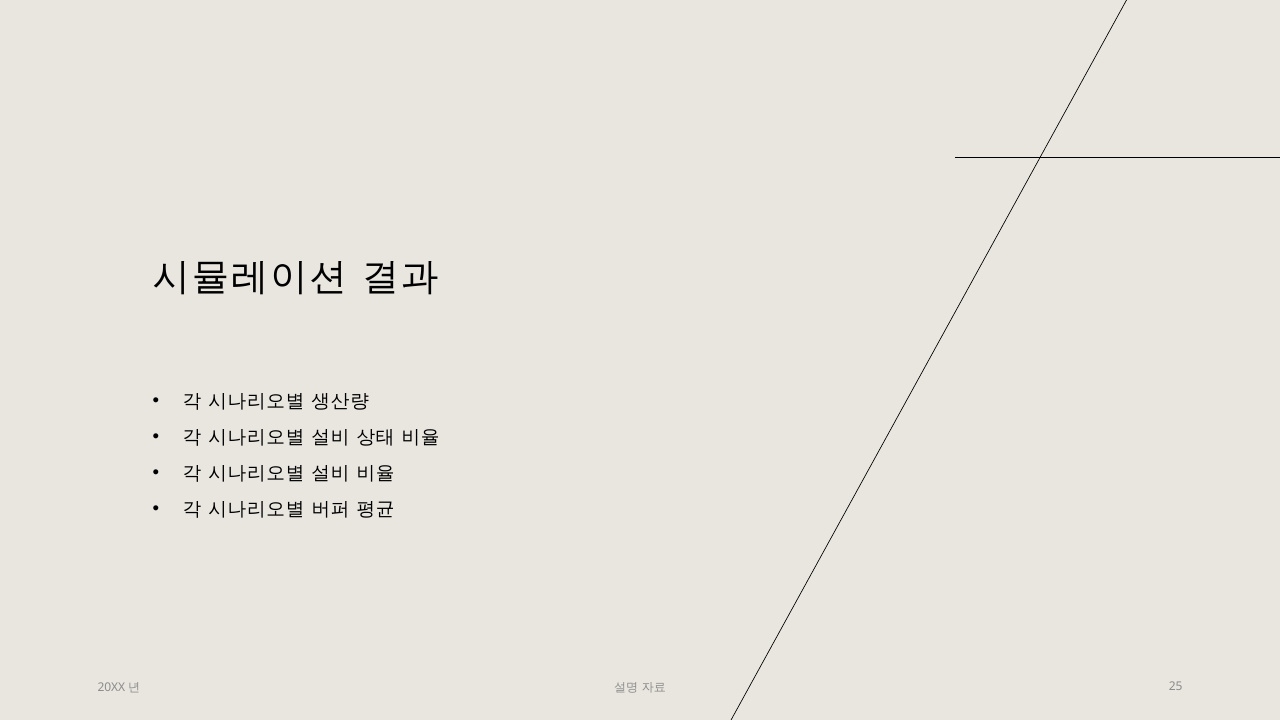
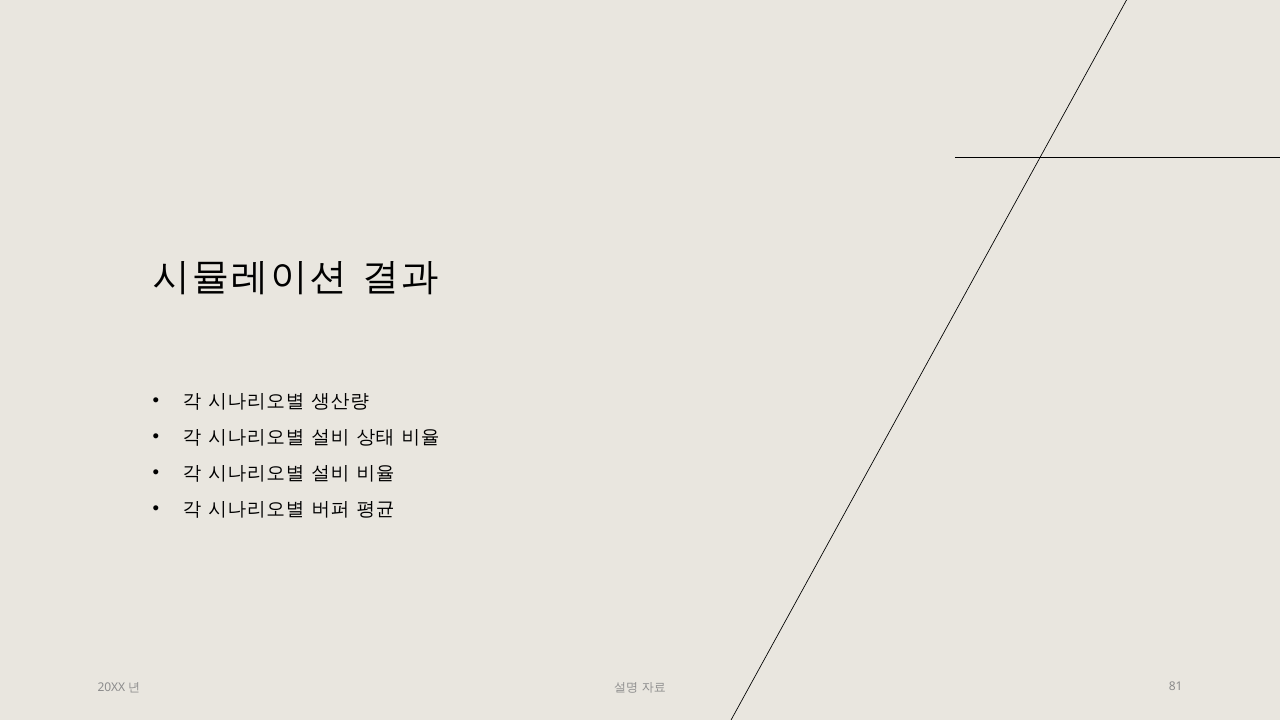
25: 25 -> 81
